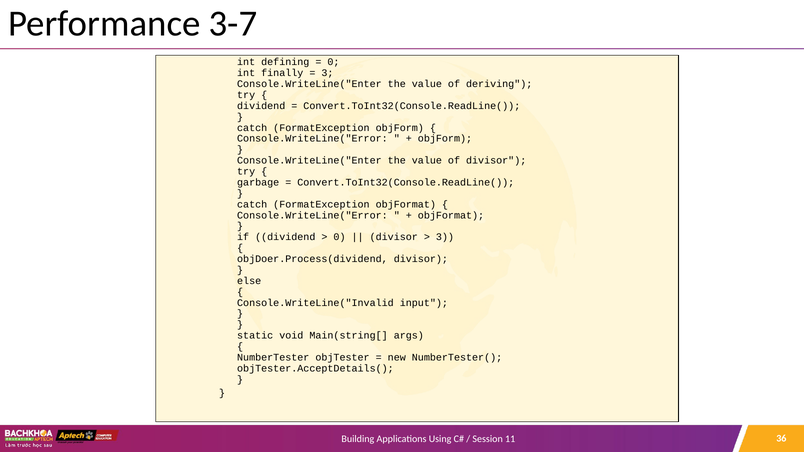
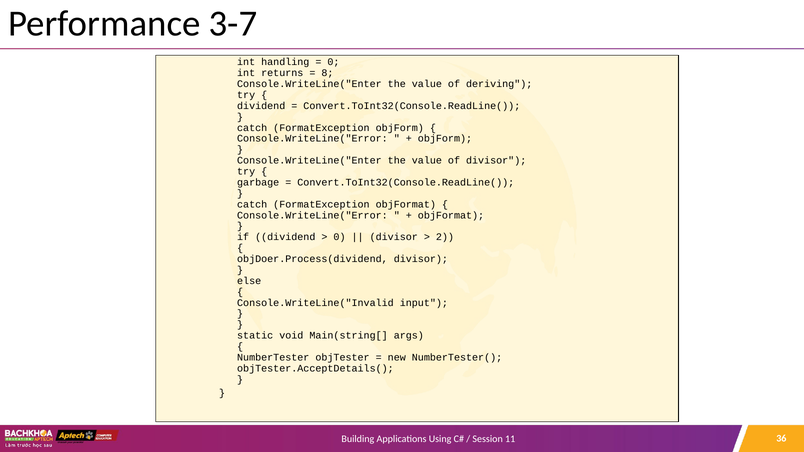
defining: defining -> handling
finally: finally -> returns
3 at (327, 73): 3 -> 8
3 at (445, 237): 3 -> 2
